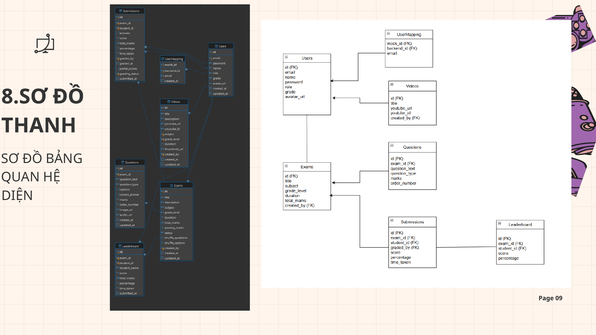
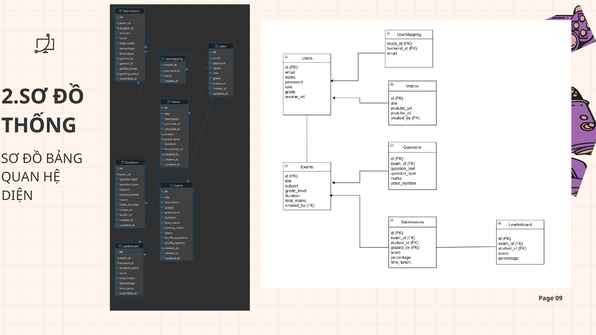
8.SƠ: 8.SƠ -> 2.SƠ
THANH: THANH -> THỐNG
